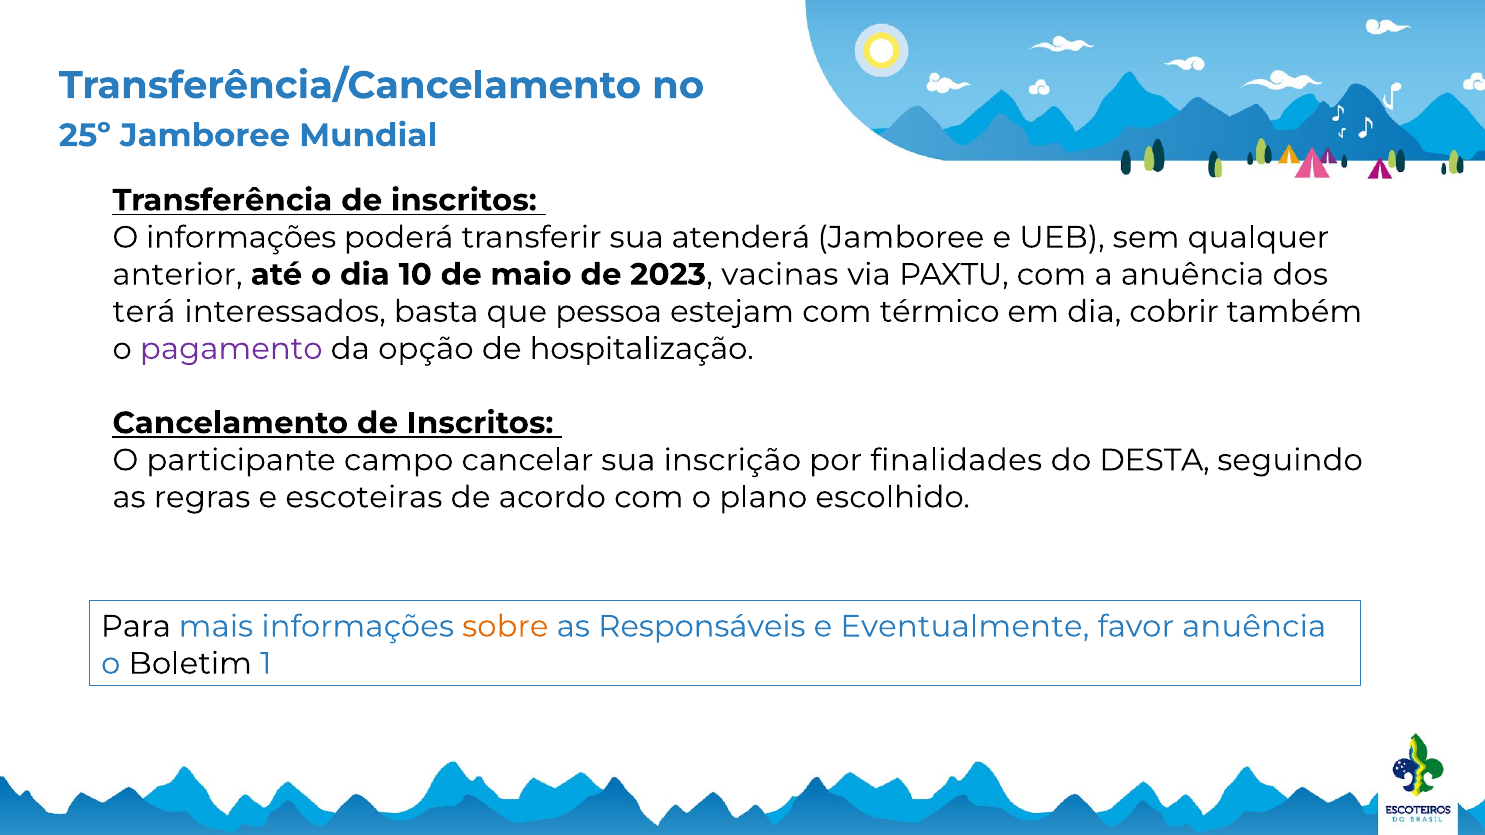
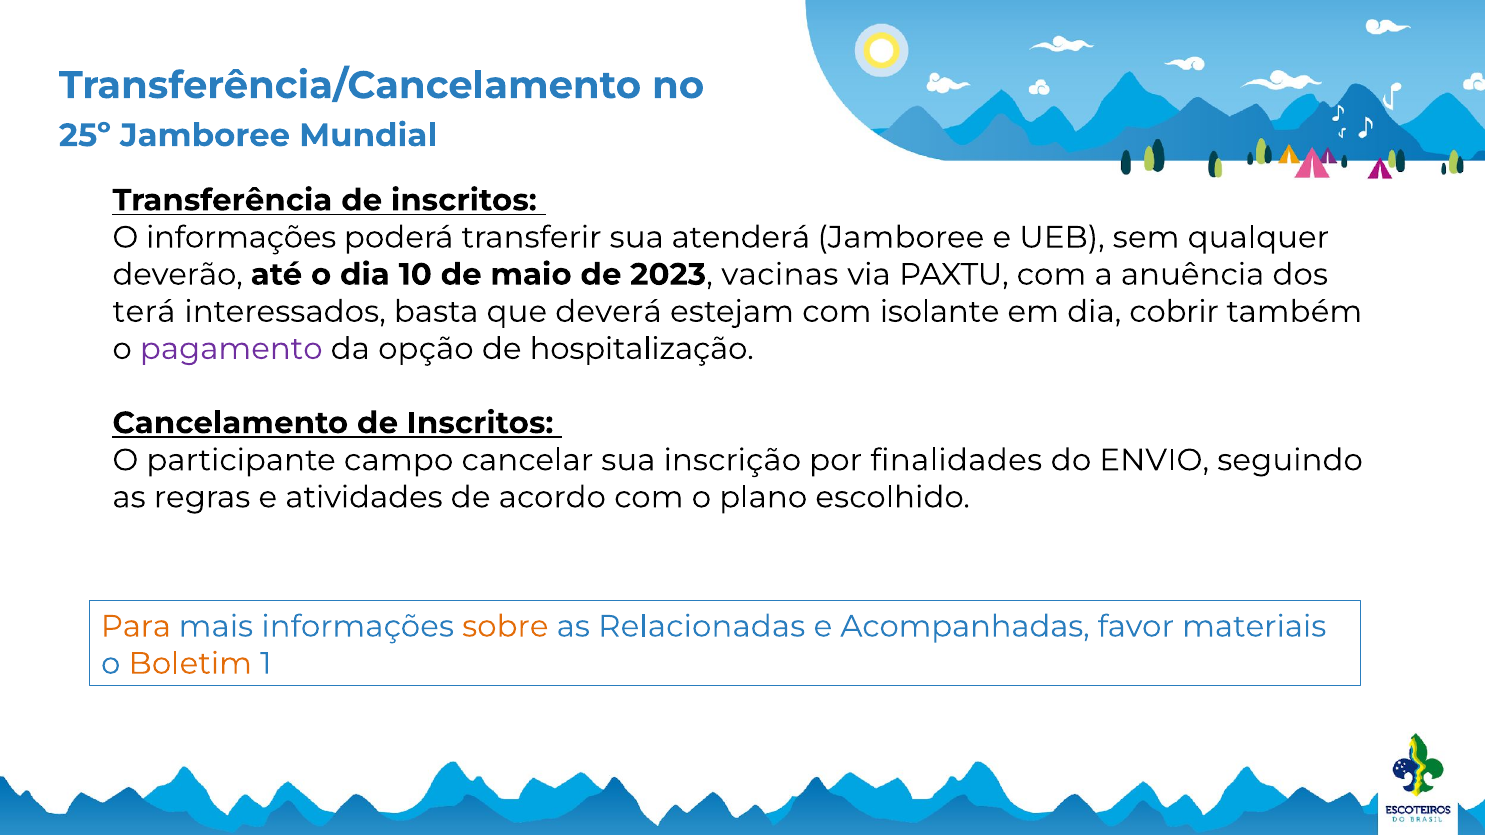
anterior: anterior -> deverão
pessoa: pessoa -> deverá
térmico: térmico -> isolante
DESTA: DESTA -> ENVIO
escoteiras: escoteiras -> atividades
Para colour: black -> orange
Responsáveis: Responsáveis -> Relacionadas
Eventualmente: Eventualmente -> Acompanhadas
favor anuência: anuência -> materiais
Boletim colour: black -> orange
